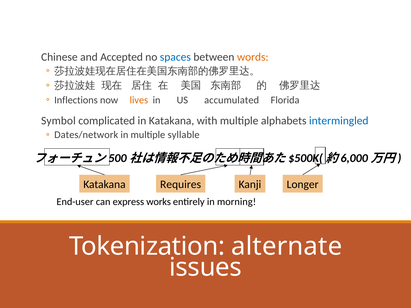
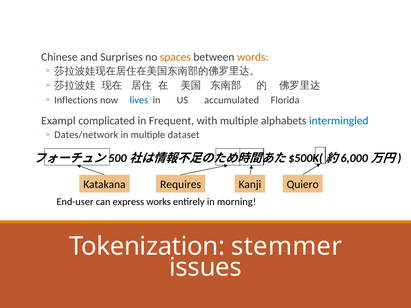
Accepted: Accepted -> Surprises
spaces colour: blue -> orange
lives colour: orange -> blue
Symbol: Symbol -> Exampl
in Katakana: Katakana -> Frequent
syllable: syllable -> dataset
Longer: Longer -> Quiero
alternate: alternate -> stemmer
